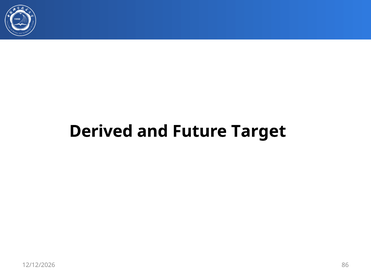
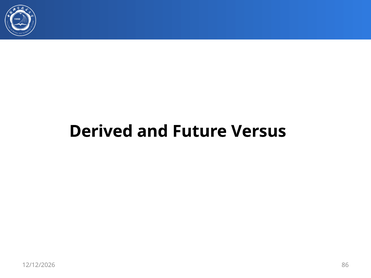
Target: Target -> Versus
